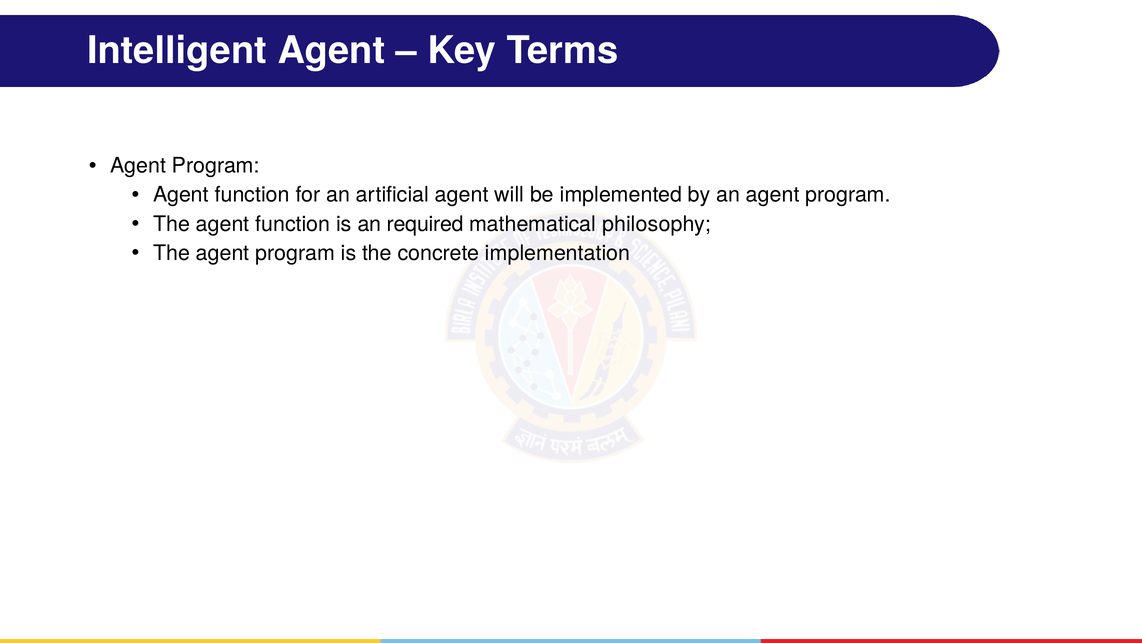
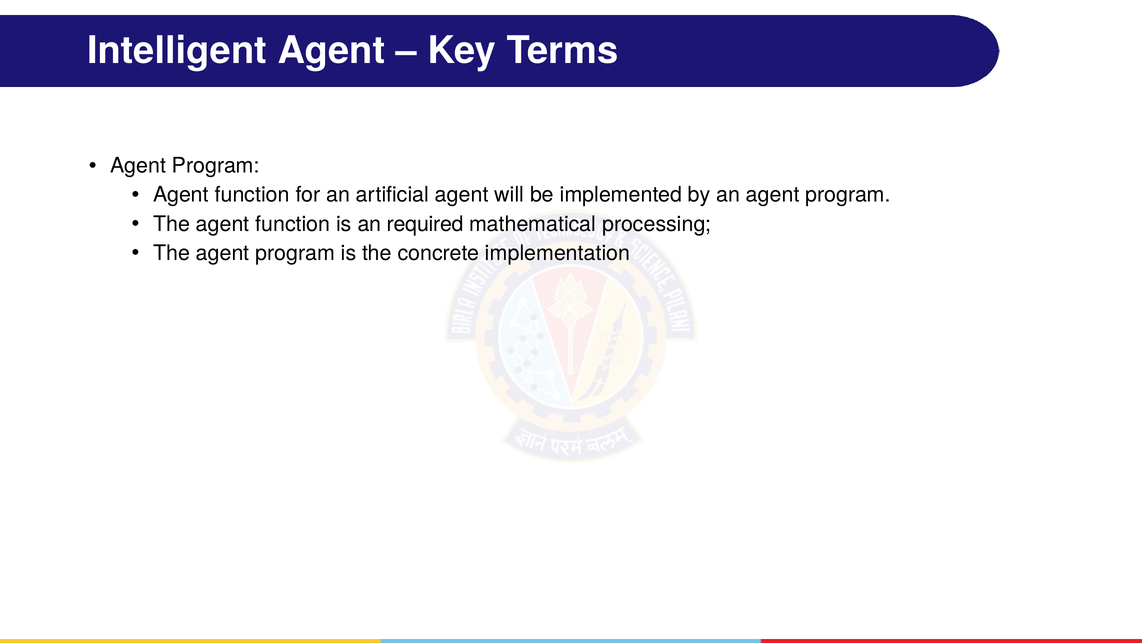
philosophy: philosophy -> processing
